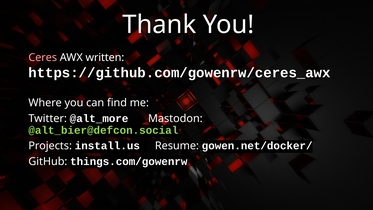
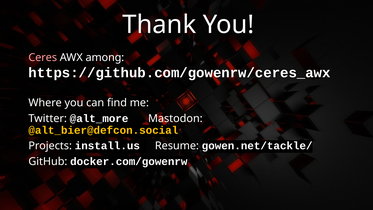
written: written -> among
@alt_bier@defcon.social colour: light green -> yellow
gowen.net/docker/: gowen.net/docker/ -> gowen.net/tackle/
things.com/gowenrw: things.com/gowenrw -> docker.com/gowenrw
